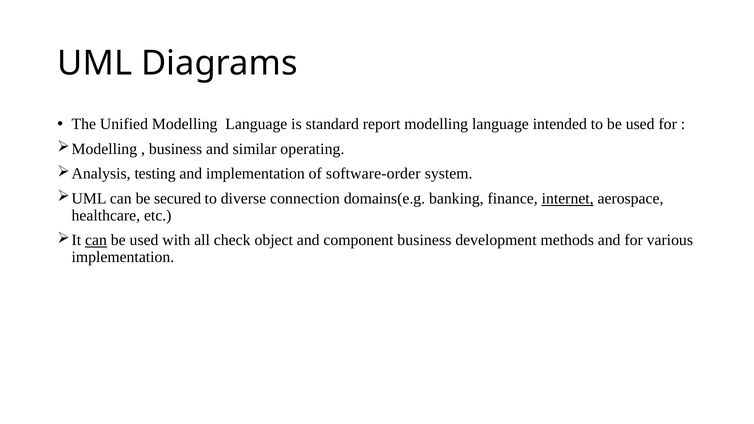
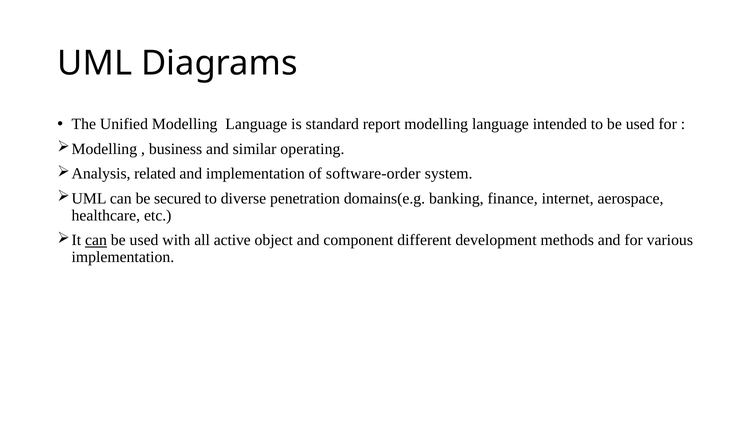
testing: testing -> related
connection: connection -> penetration
internet underline: present -> none
check: check -> active
component business: business -> different
